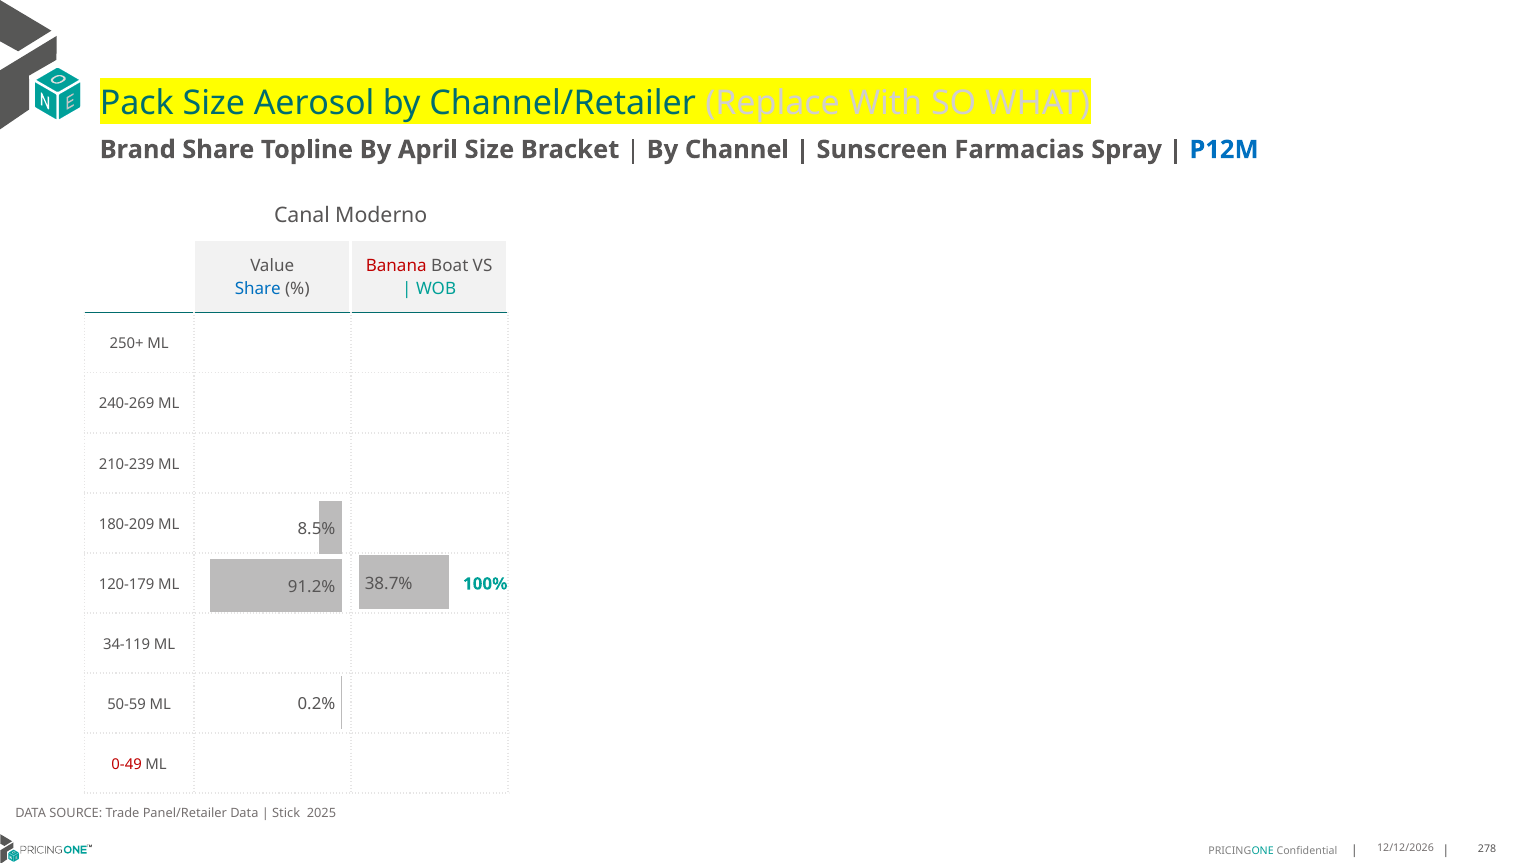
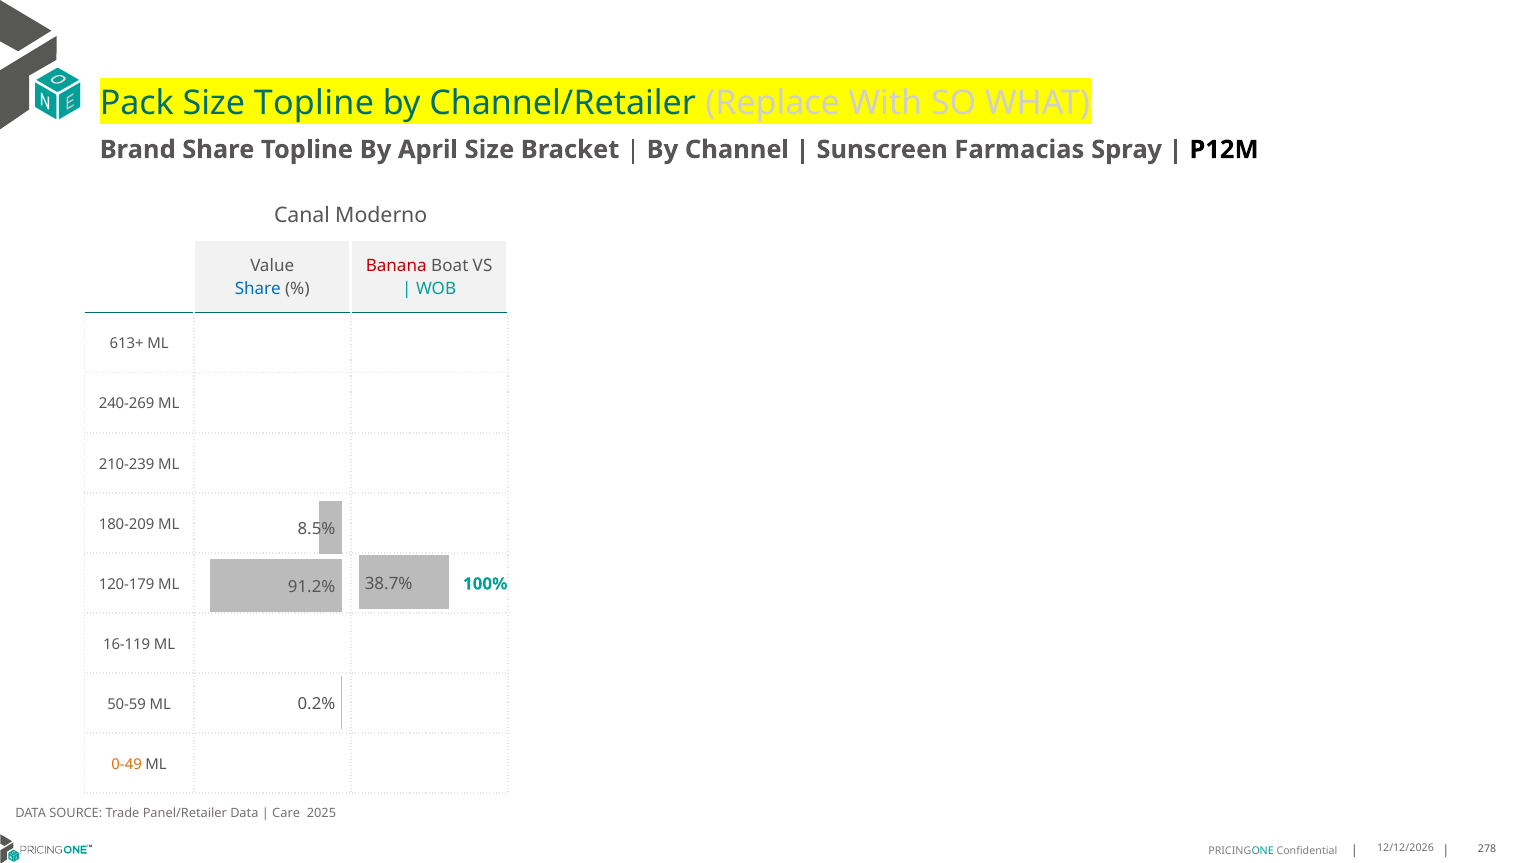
Size Aerosol: Aerosol -> Topline
P12M colour: blue -> black
250+: 250+ -> 613+
34-119: 34-119 -> 16-119
0-49 colour: red -> orange
Stick: Stick -> Care
